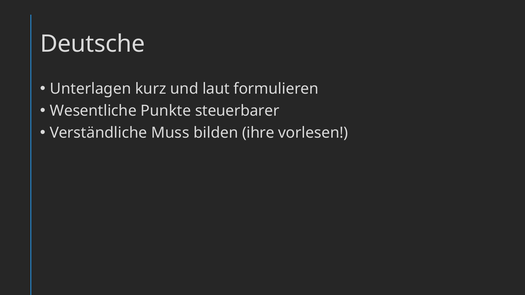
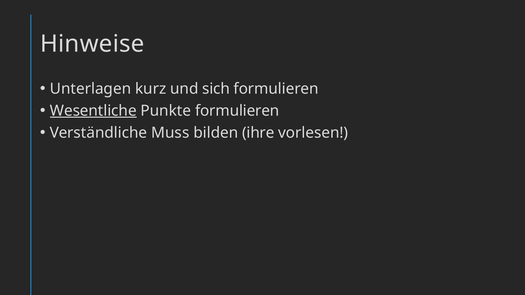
Deutsche: Deutsche -> Hinweise
laut: laut -> sich
Wesentliche underline: none -> present
Punkte steuerbarer: steuerbarer -> formulieren
